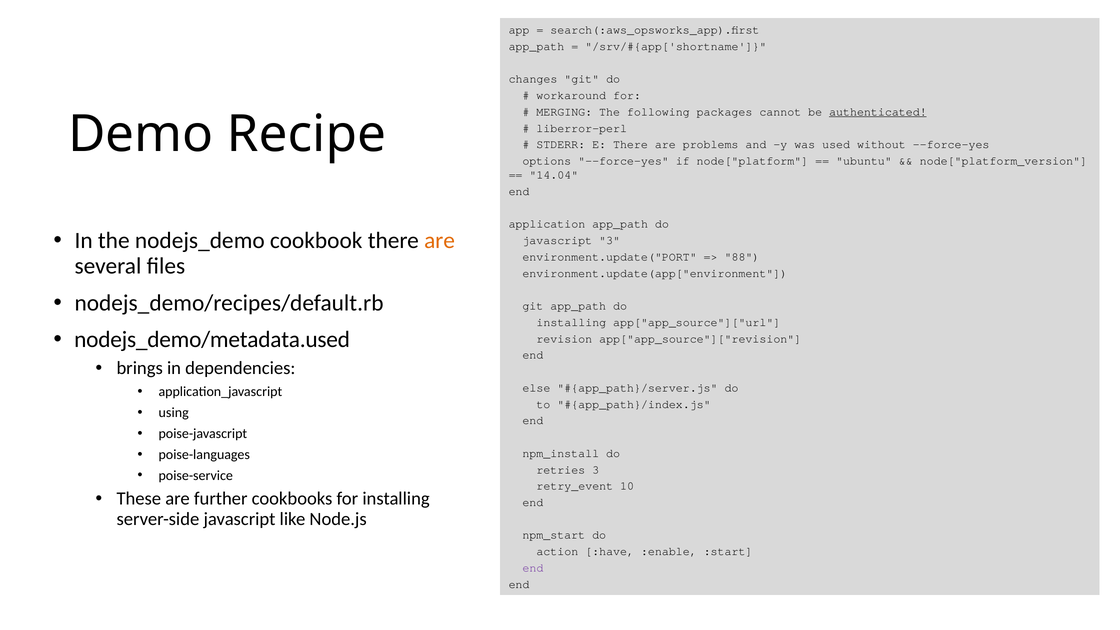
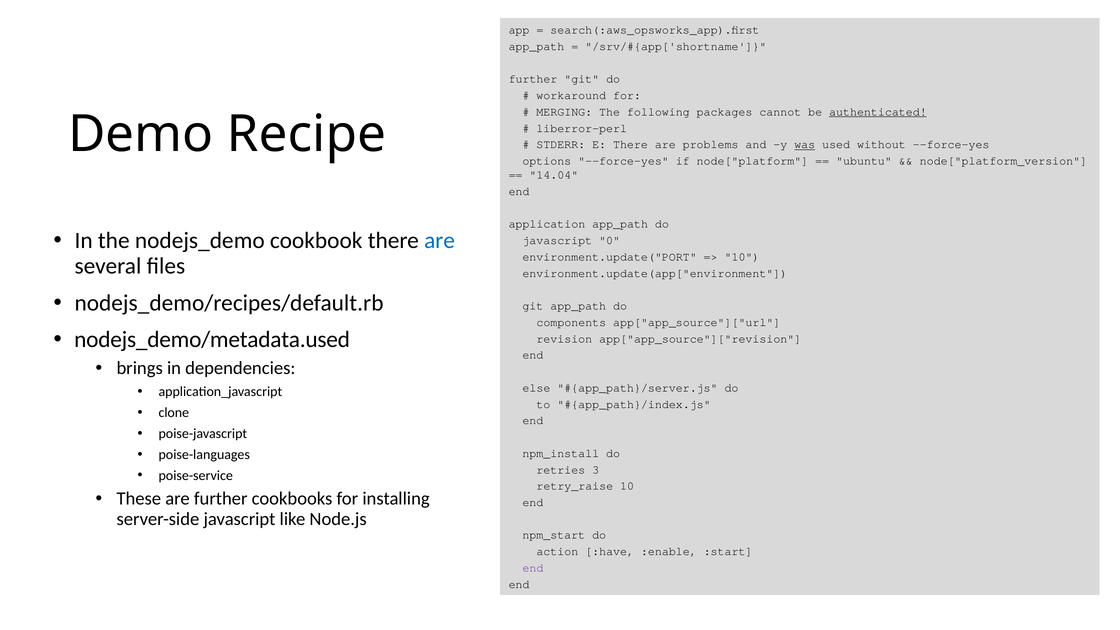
changes at (533, 79): changes -> further
was underline: none -> present
are at (440, 241) colour: orange -> blue
javascript 3: 3 -> 0
88 at (742, 257): 88 -> 10
installing at (571, 322): installing -> components
using: using -> clone
retry_event: retry_event -> retry_raise
